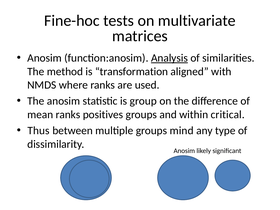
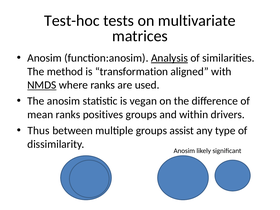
Fine-hoc: Fine-hoc -> Test-hoc
NMDS underline: none -> present
group: group -> vegan
critical: critical -> drivers
mind: mind -> assist
